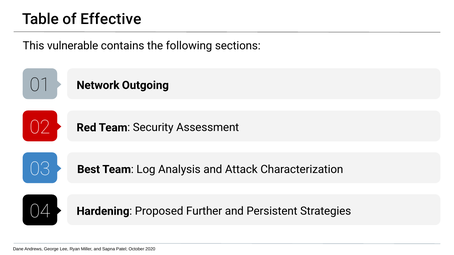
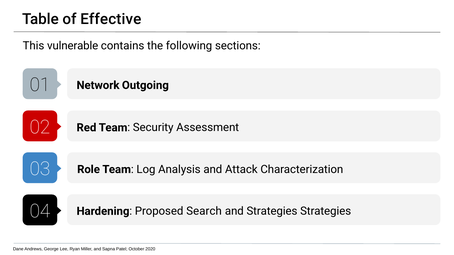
Best: Best -> Role
Further: Further -> Search
and Persistent: Persistent -> Strategies
